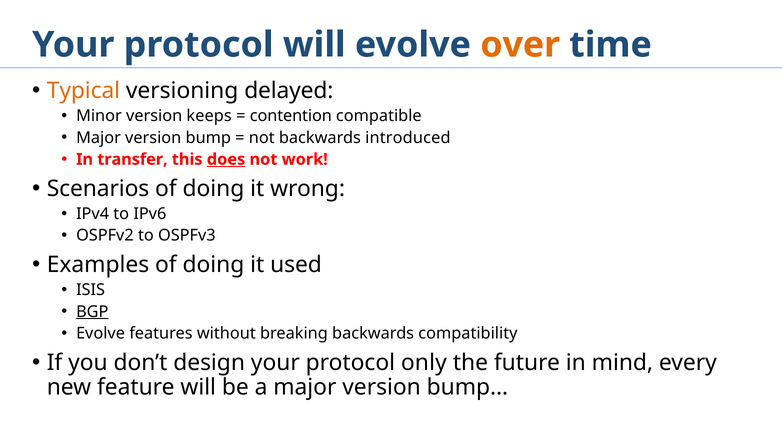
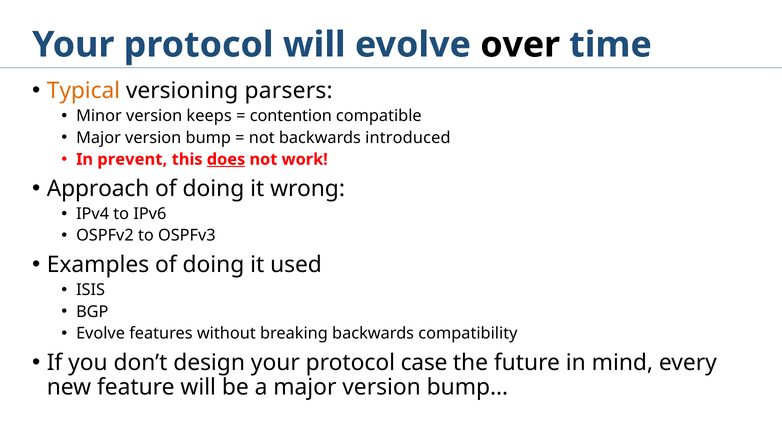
over colour: orange -> black
delayed: delayed -> parsers
transfer: transfer -> prevent
Scenarios: Scenarios -> Approach
BGP underline: present -> none
only: only -> case
